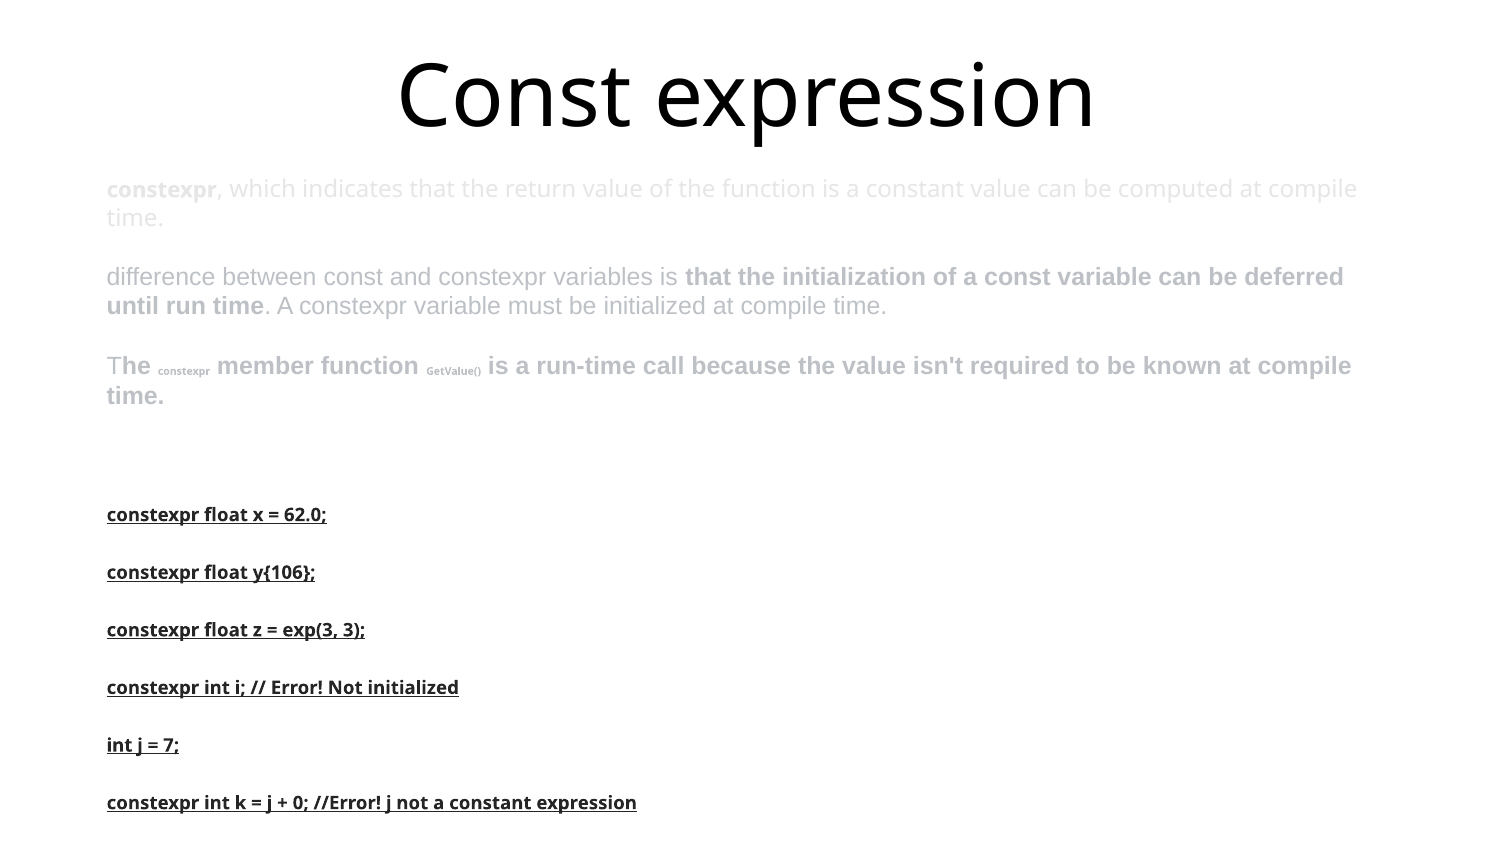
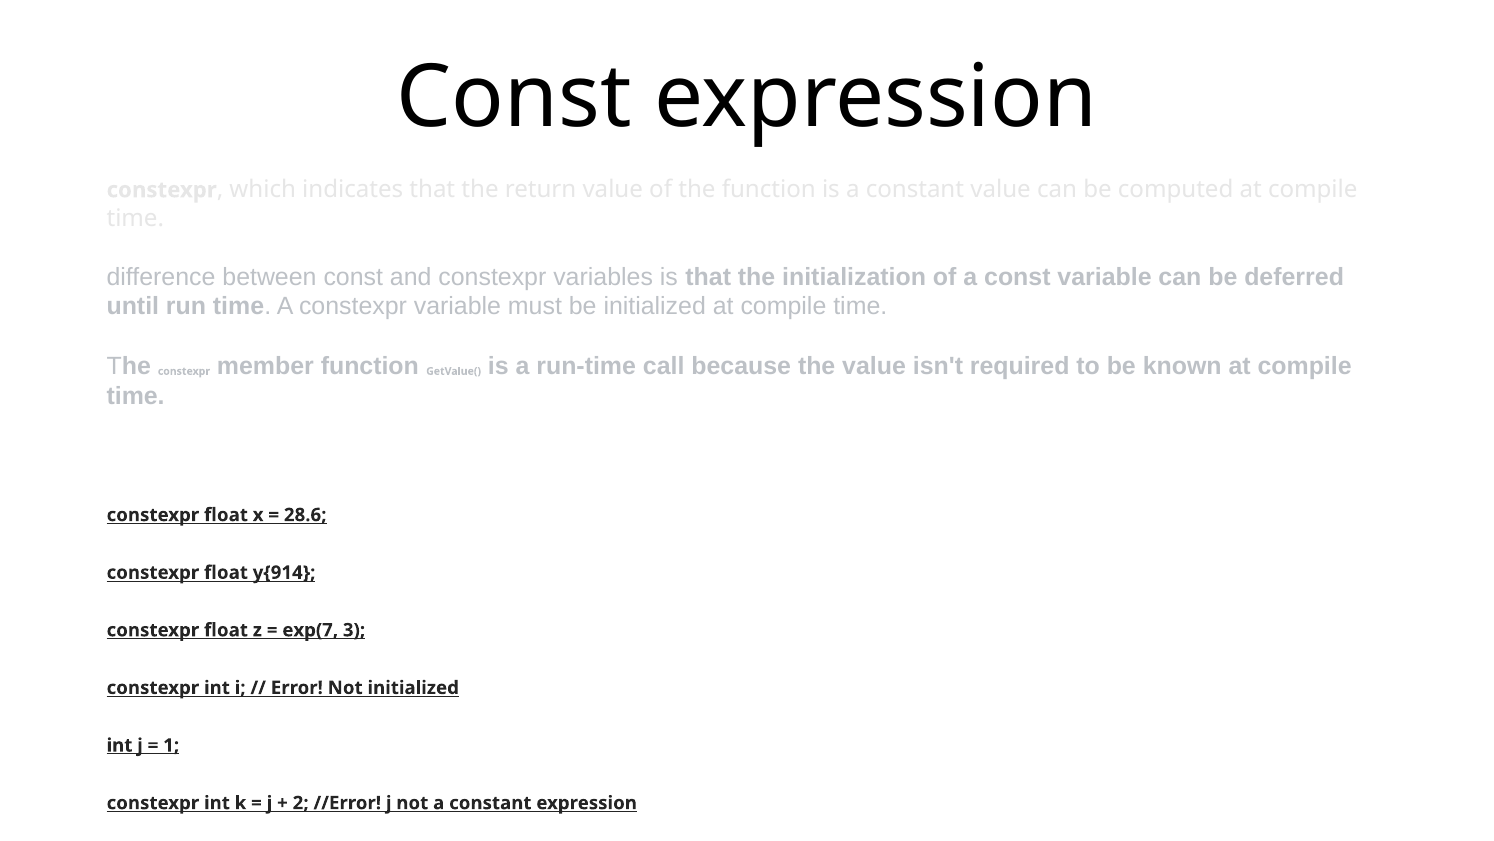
62.0: 62.0 -> 28.6
y{106: y{106 -> y{914
exp(3: exp(3 -> exp(7
7: 7 -> 1
0: 0 -> 2
